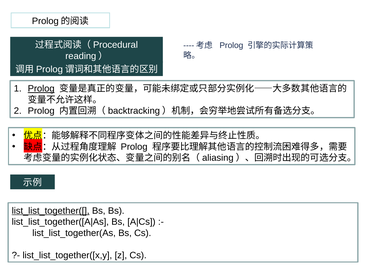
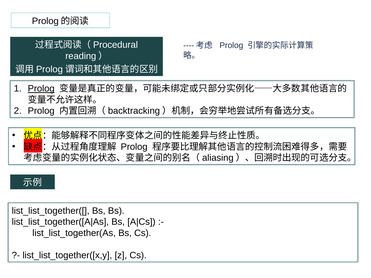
list_list_together([ underline: present -> none
